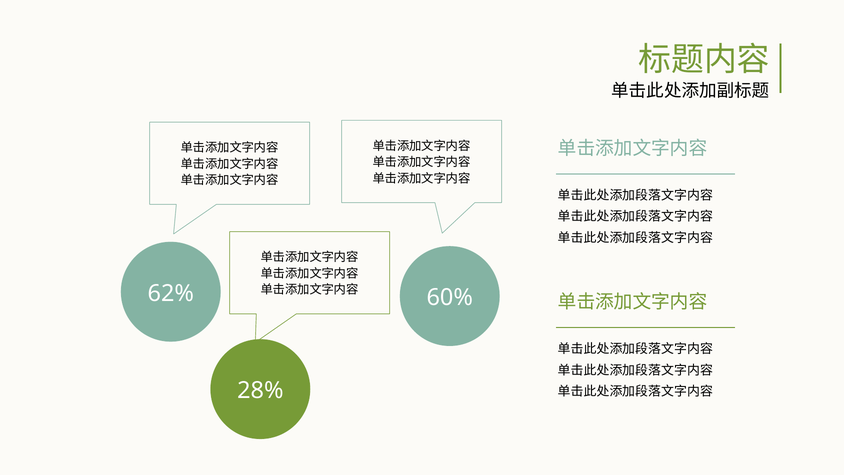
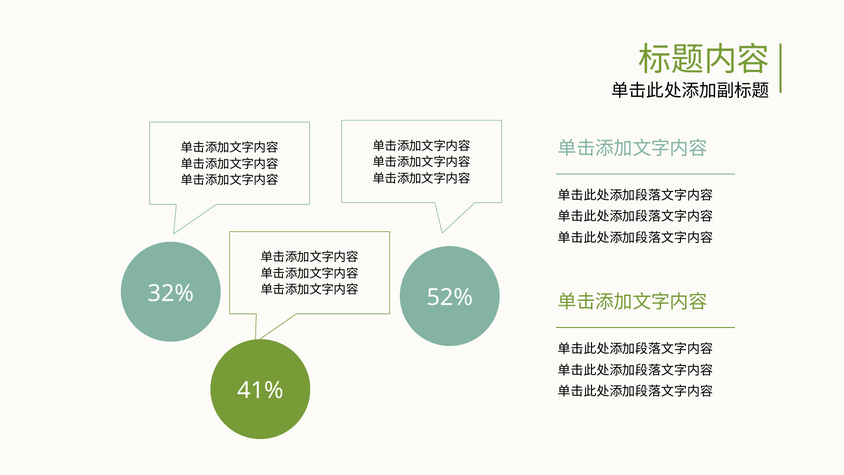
60%: 60% -> 52%
62%: 62% -> 32%
28%: 28% -> 41%
